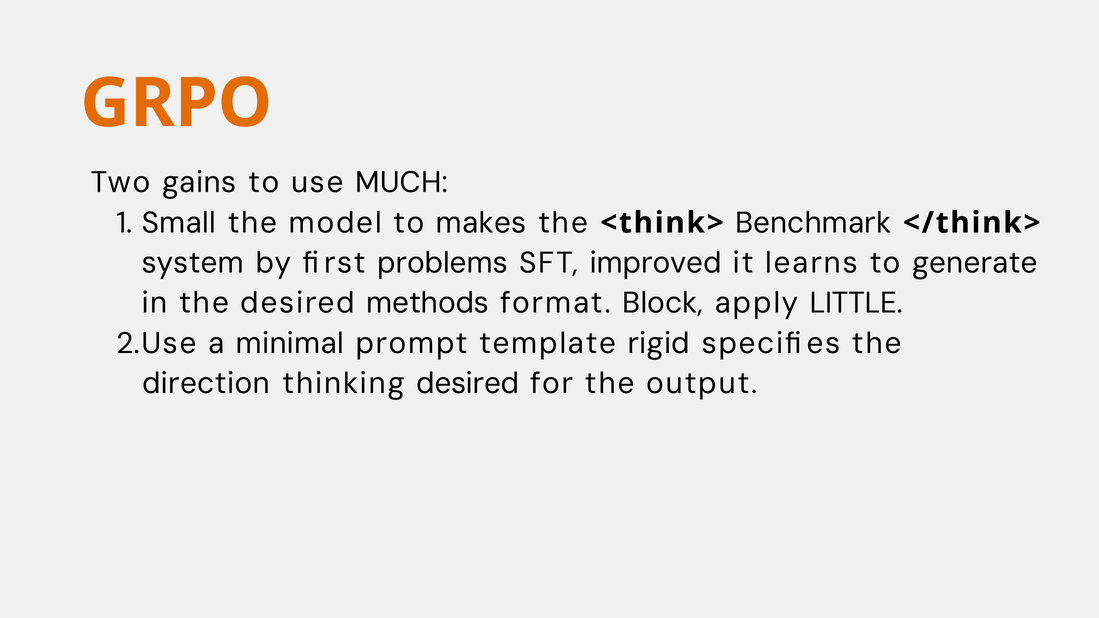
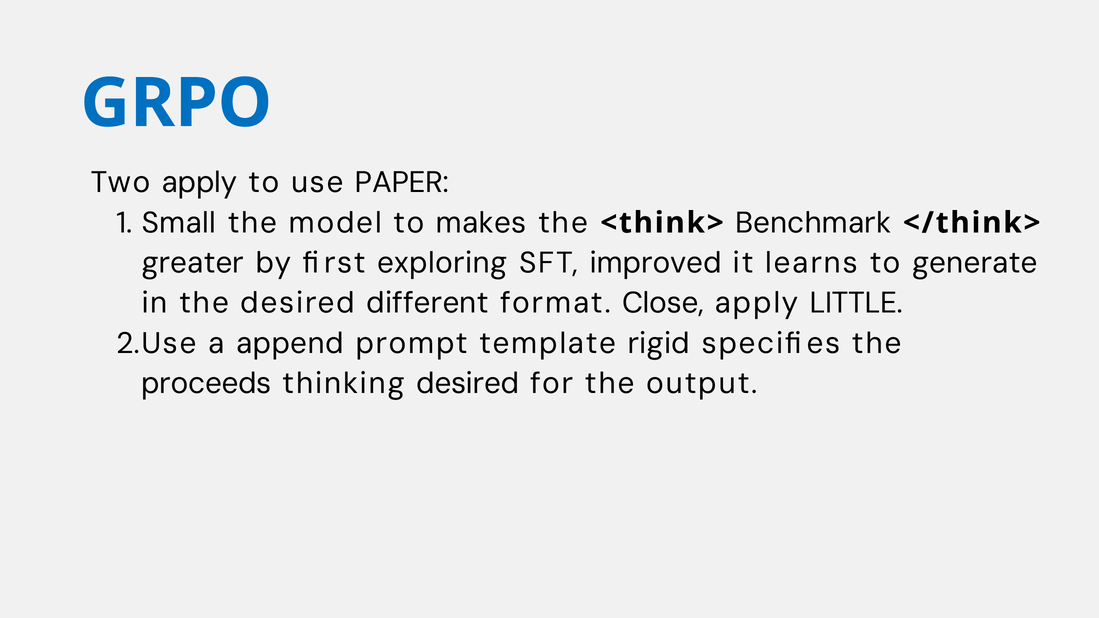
GRPO colour: orange -> blue
Two gains: gains -> apply
MUCH: MUCH -> PAPER
system: system -> greater
problems: problems -> exploring
methods: methods -> different
Block: Block -> Close
minimal: minimal -> append
direction: direction -> proceeds
